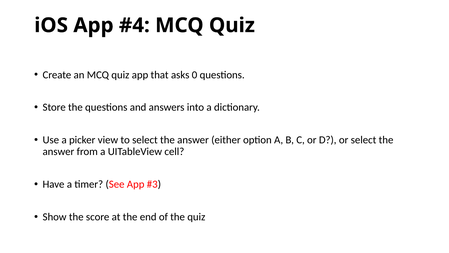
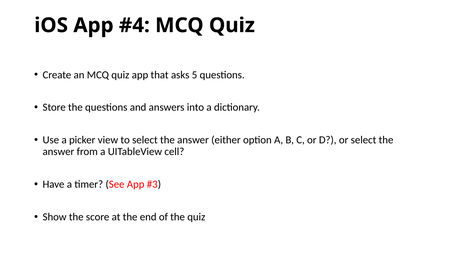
0: 0 -> 5
